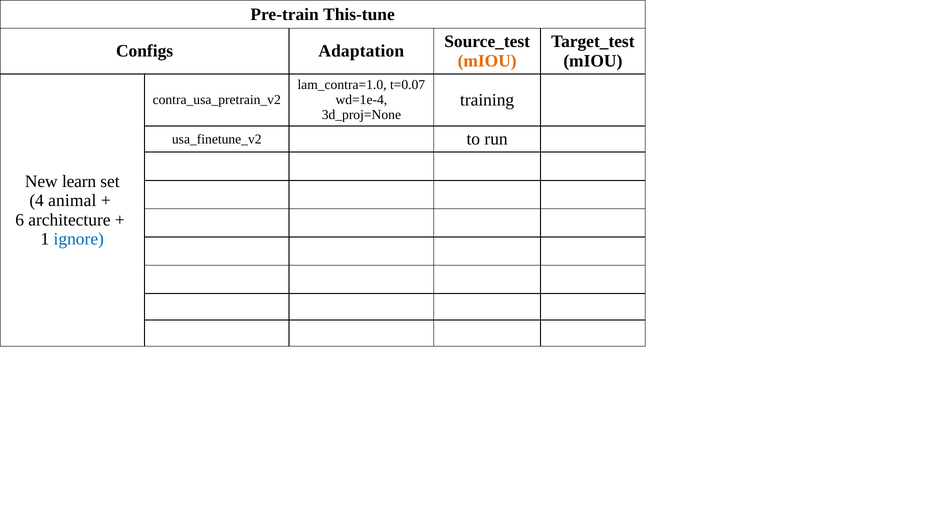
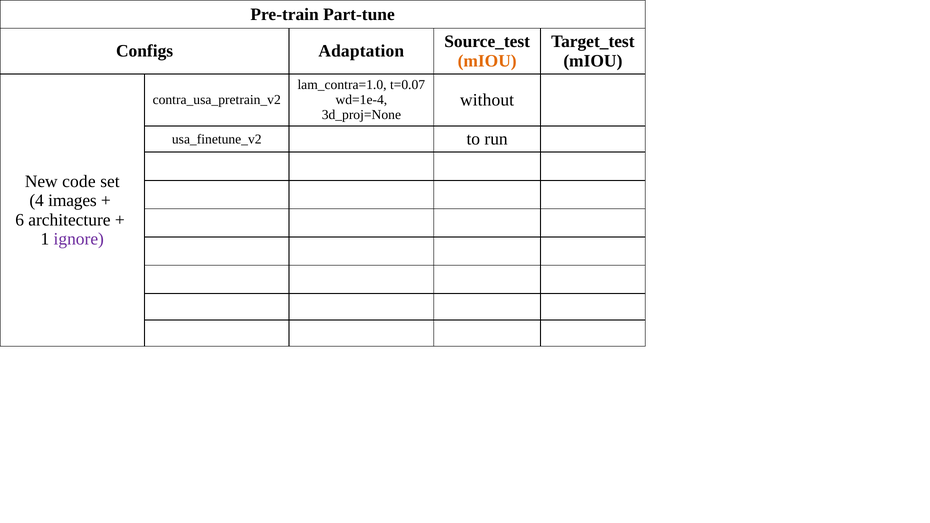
This-tune: This-tune -> Part-tune
training: training -> without
learn: learn -> code
animal: animal -> images
ignore colour: blue -> purple
